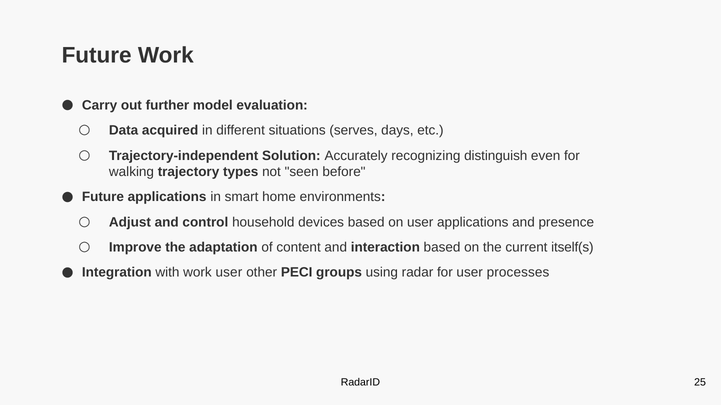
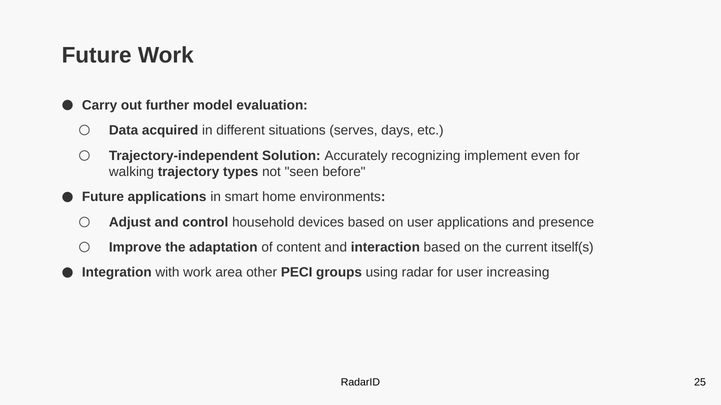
distinguish: distinguish -> implement
work user: user -> area
processes: processes -> increasing
